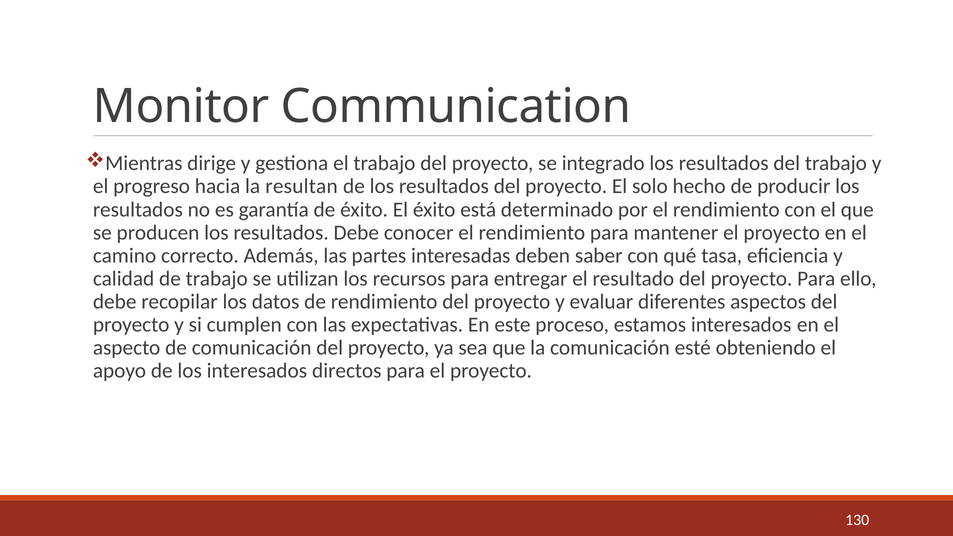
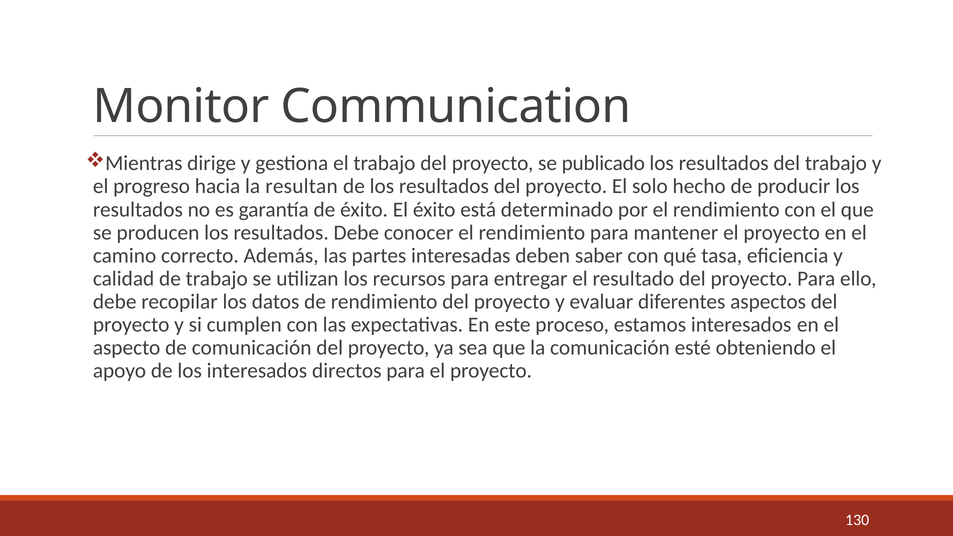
integrado: integrado -> publicado
